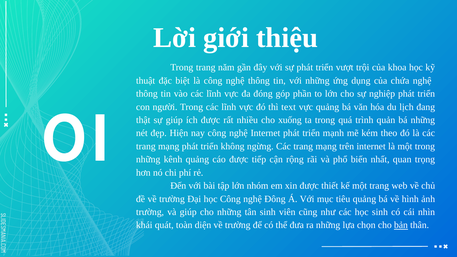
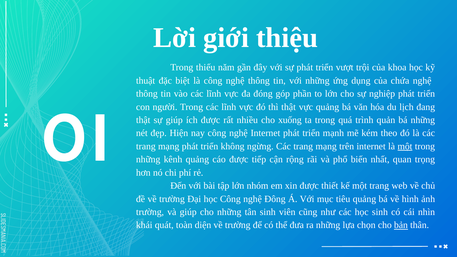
Trong trang: trang -> thiếu
thì text: text -> thật
một at (405, 146) underline: none -> present
